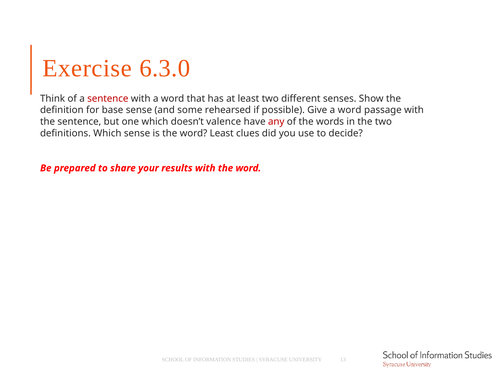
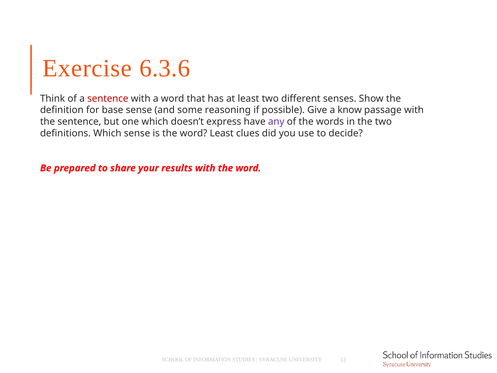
6.3.0: 6.3.0 -> 6.3.6
rehearsed: rehearsed -> reasoning
Give a word: word -> know
valence: valence -> express
any colour: red -> purple
